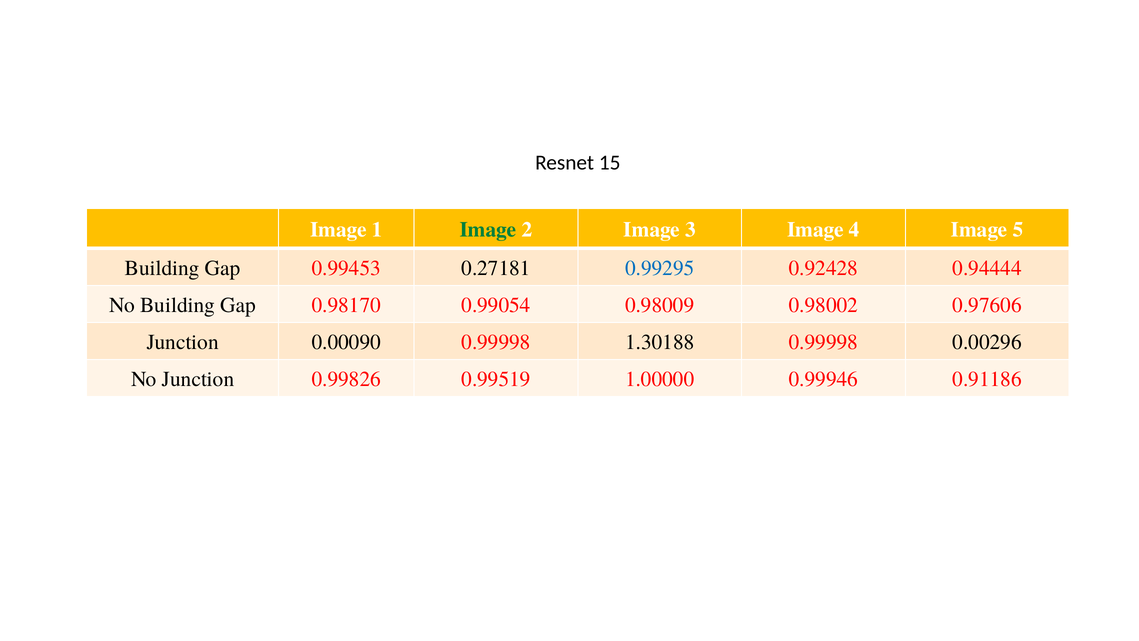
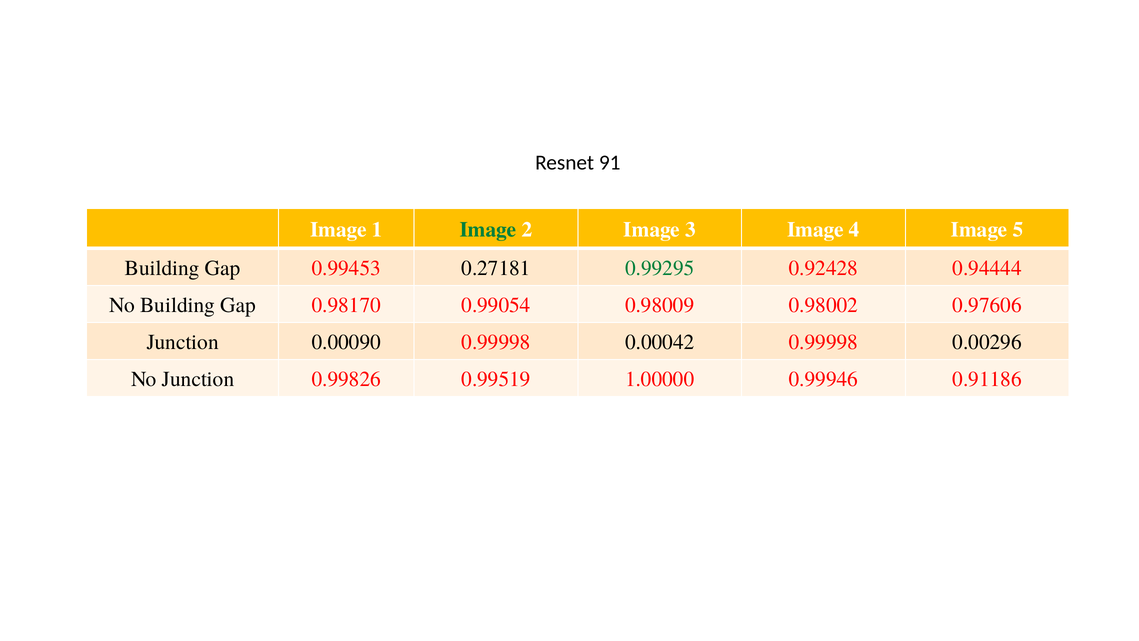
15: 15 -> 91
0.99295 colour: blue -> green
1.30188: 1.30188 -> 0.00042
